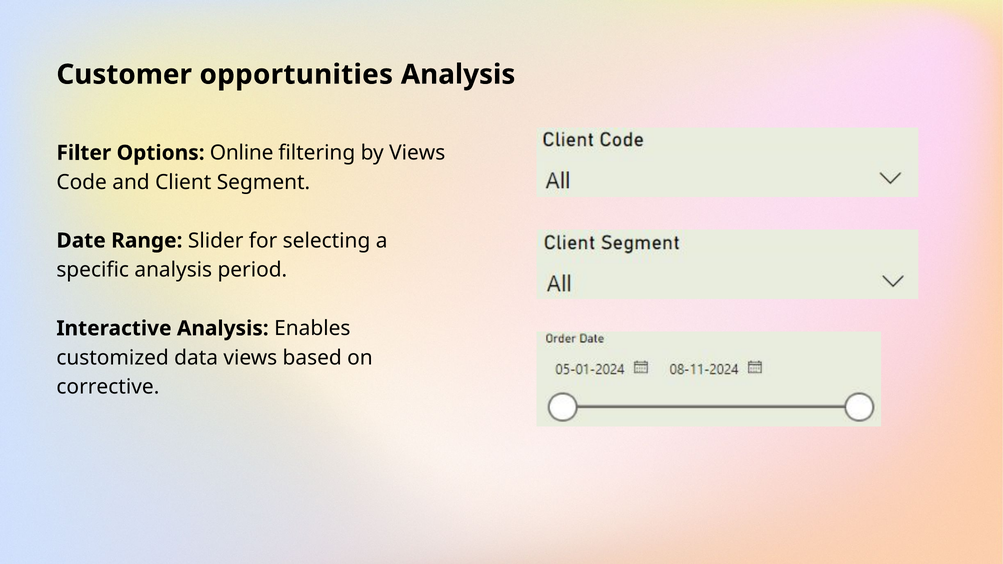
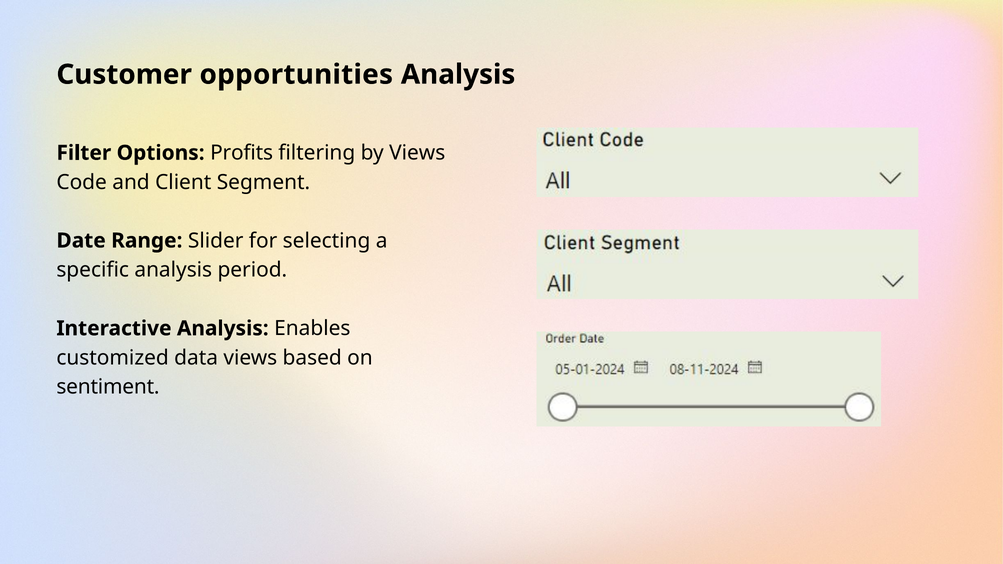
Online: Online -> Profits
corrective: corrective -> sentiment
